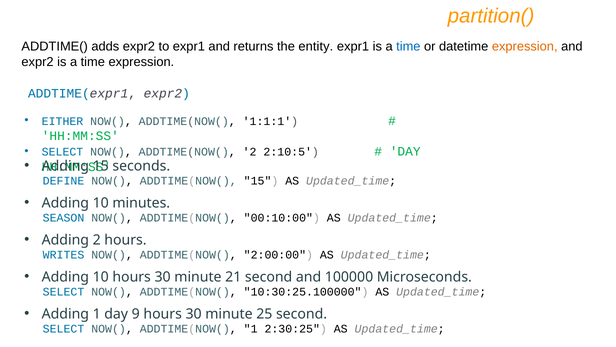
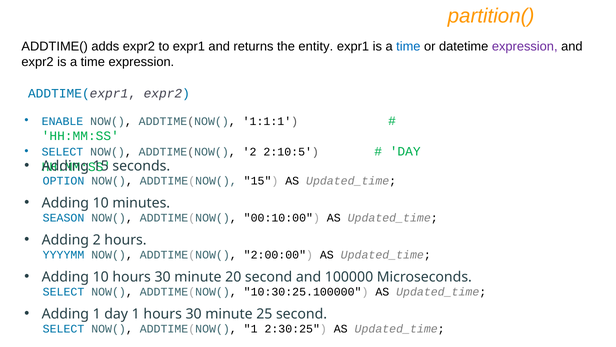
expression at (525, 46) colour: orange -> purple
EITHER: EITHER -> ENABLE
DEFINE: DEFINE -> OPTION
WRITES: WRITES -> YYYYMM
21: 21 -> 20
day 9: 9 -> 1
